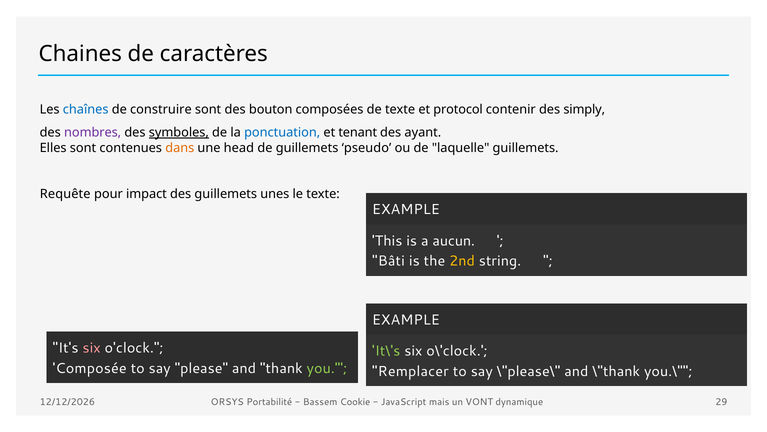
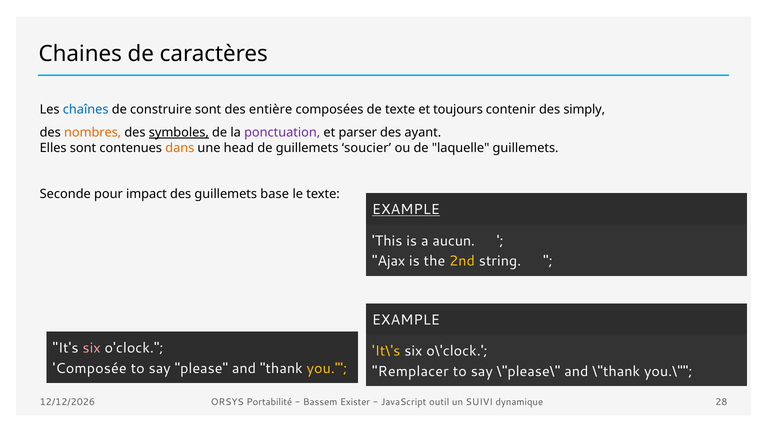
bouton: bouton -> entière
protocol: protocol -> toujours
nombres colour: purple -> orange
ponctuation colour: blue -> purple
tenant: tenant -> parser
pseudo: pseudo -> soucier
Requête: Requête -> Seconde
unes: unes -> base
EXAMPLE at (406, 209) underline: none -> present
Bâti: Bâti -> Ajax
It\'s colour: light green -> yellow
you colour: light green -> yellow
Cookie: Cookie -> Exister
mais: mais -> outil
VONT: VONT -> SUIVI
29: 29 -> 28
